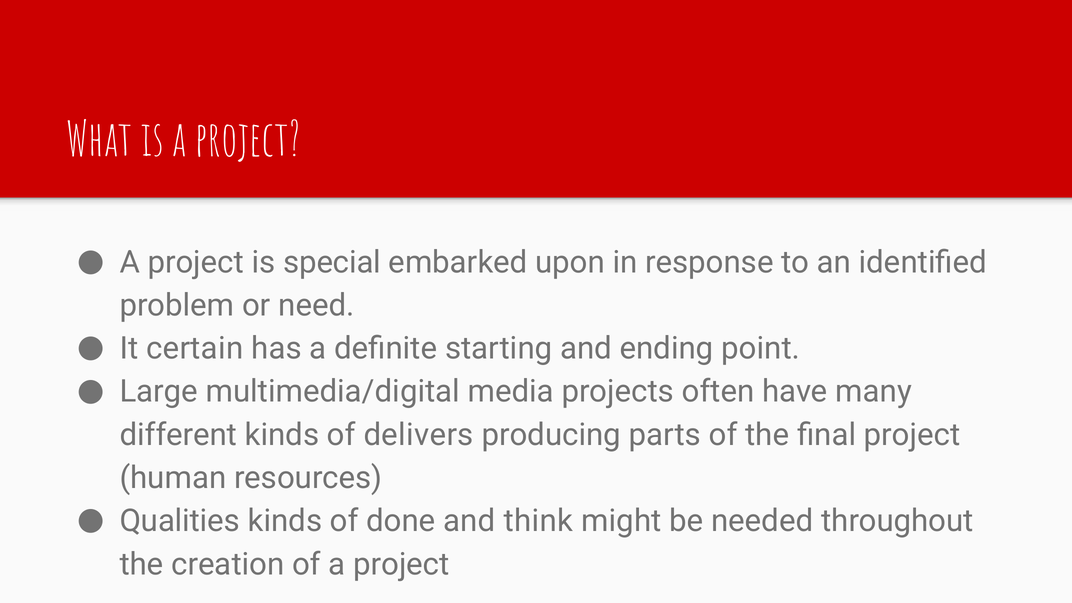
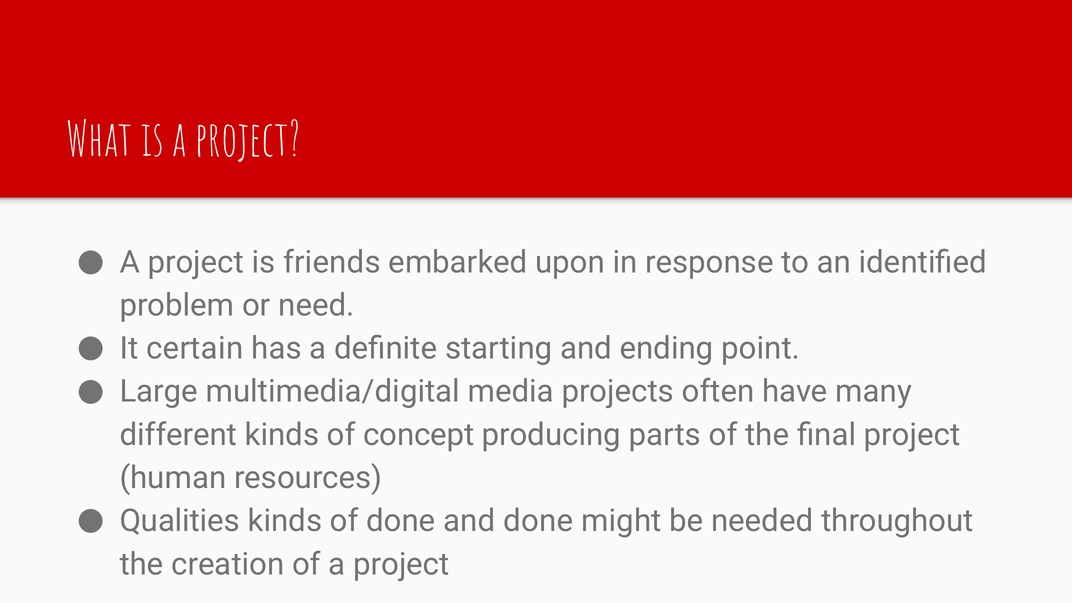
special: special -> friends
delivers: delivers -> concept
and think: think -> done
